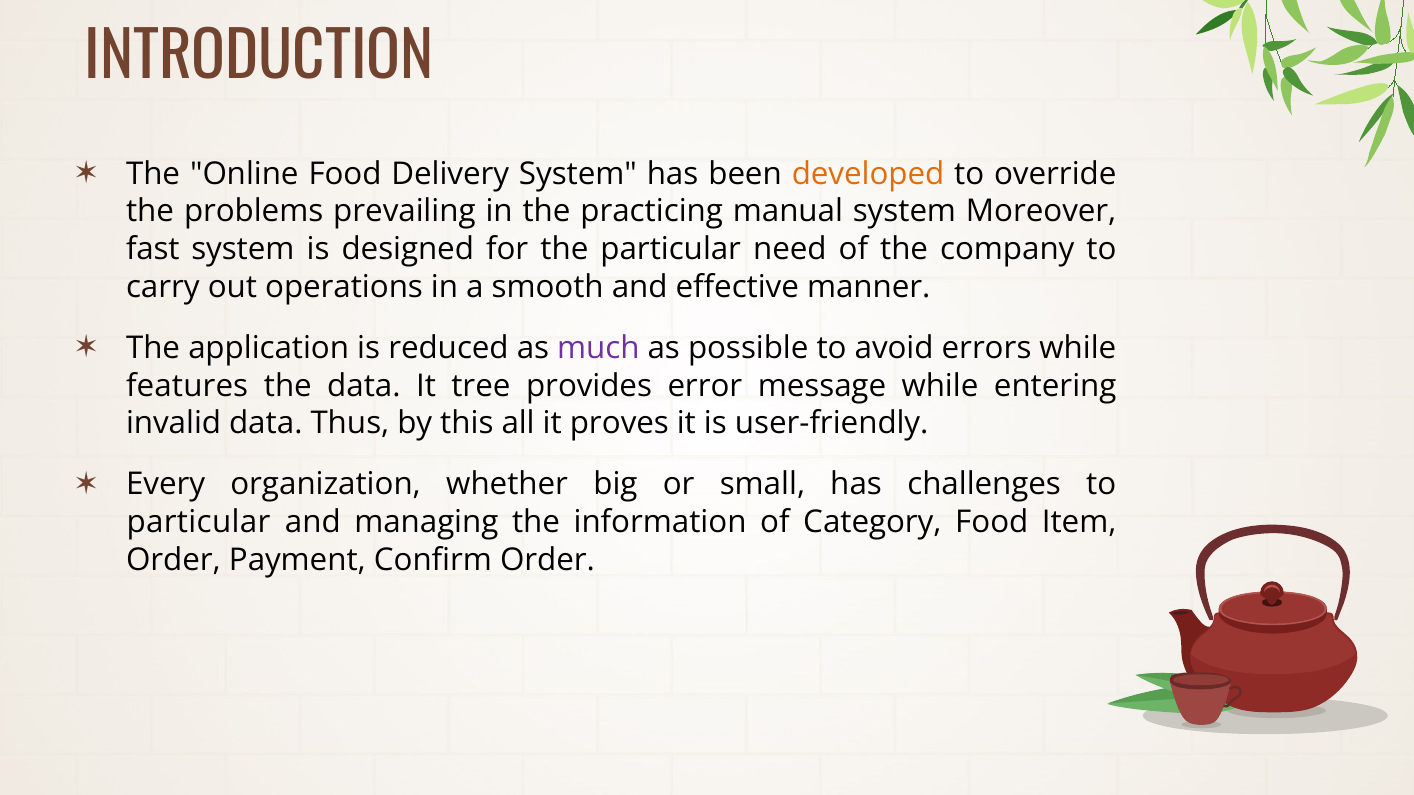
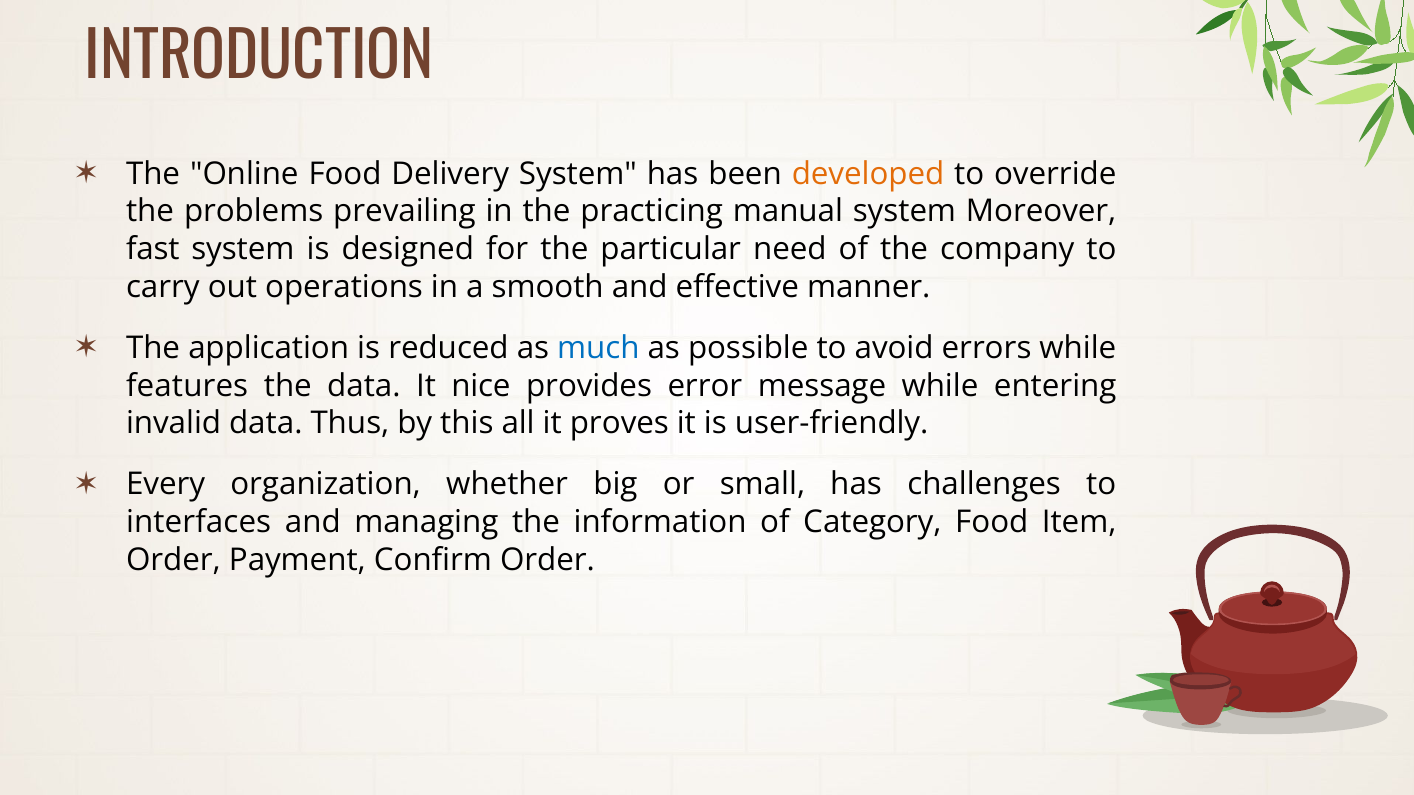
much colour: purple -> blue
tree: tree -> nice
particular at (199, 523): particular -> interfaces
